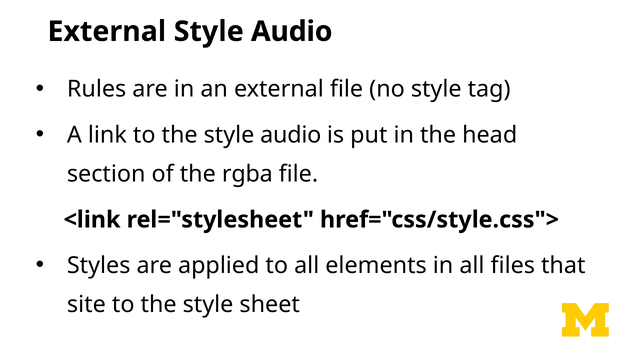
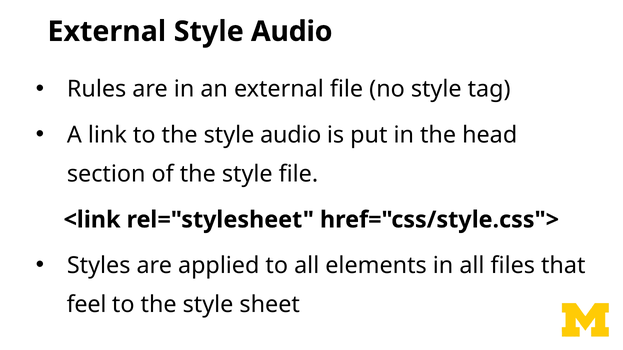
of the rgba: rgba -> style
site: site -> feel
